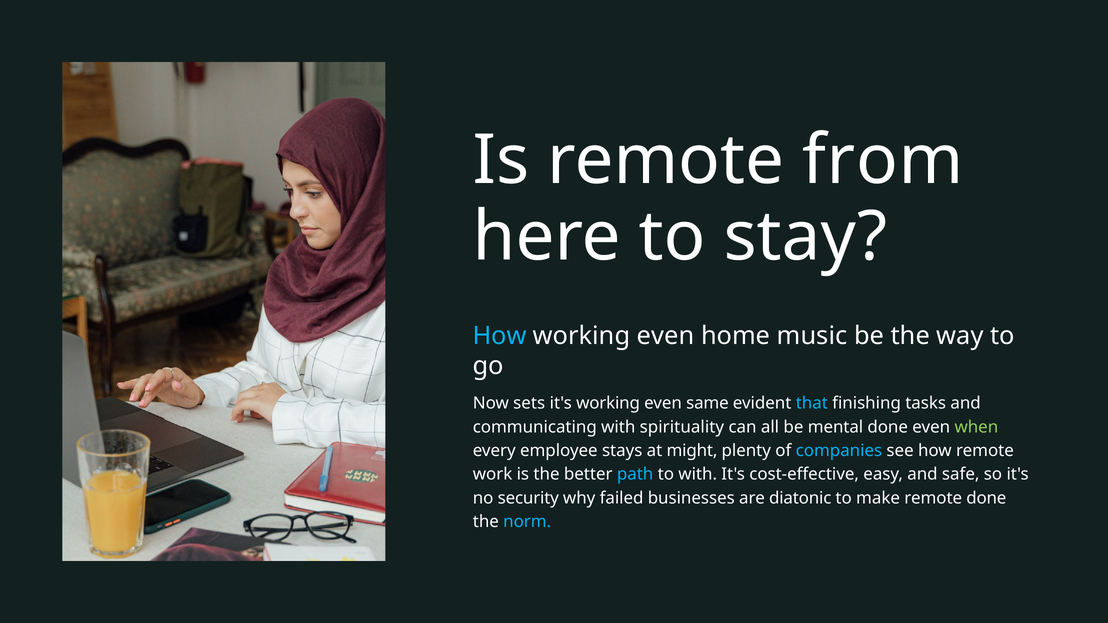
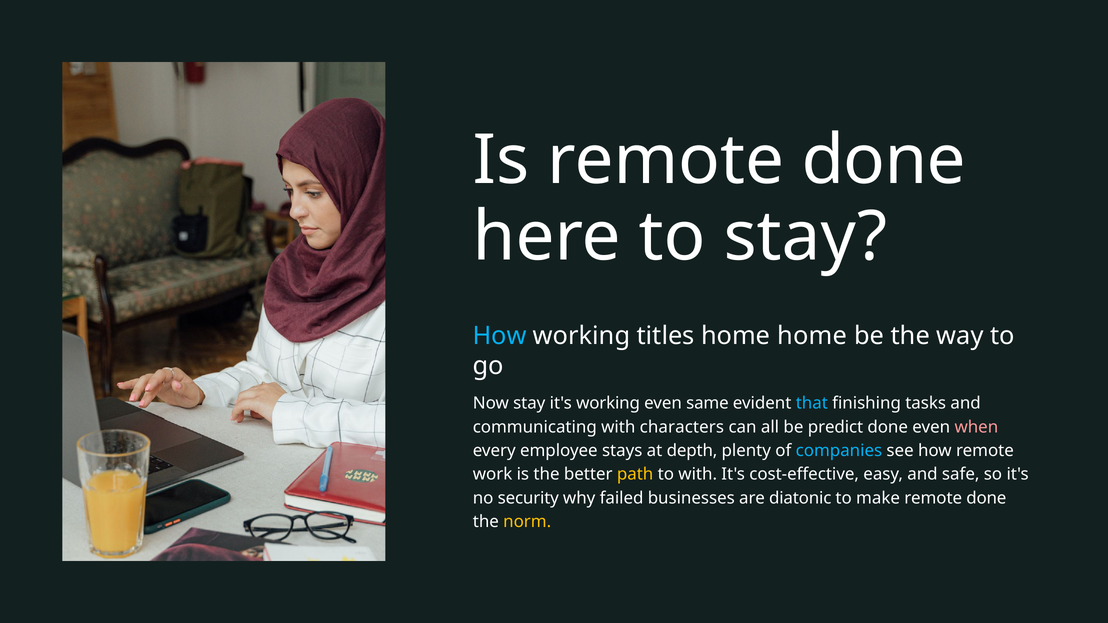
Is remote from: from -> done
even at (666, 336): even -> titles
home music: music -> home
Now sets: sets -> stay
spirituality: spirituality -> characters
mental: mental -> predict
when colour: light green -> pink
might: might -> depth
path colour: light blue -> yellow
norm colour: light blue -> yellow
